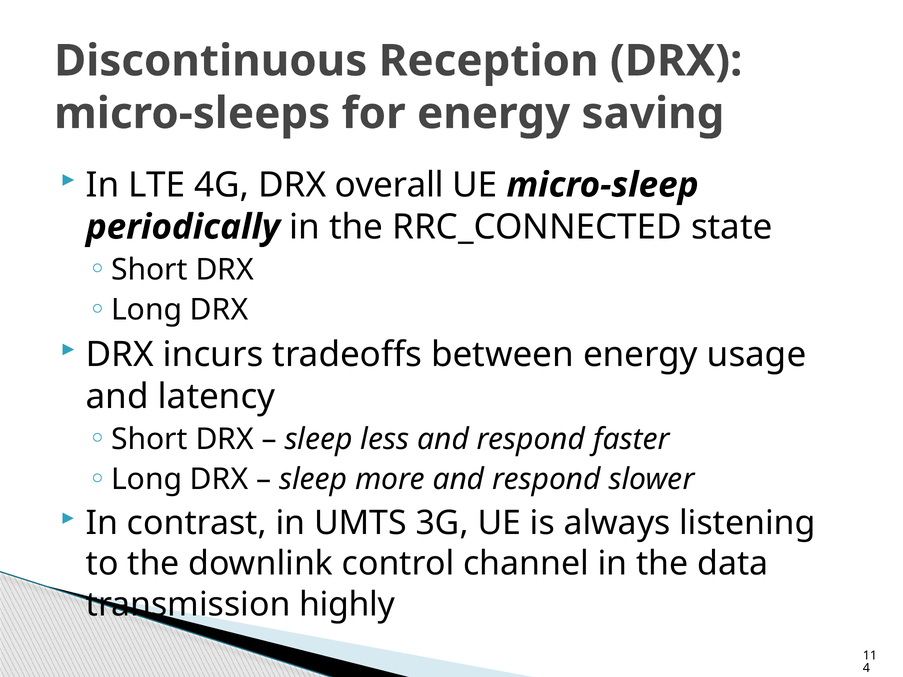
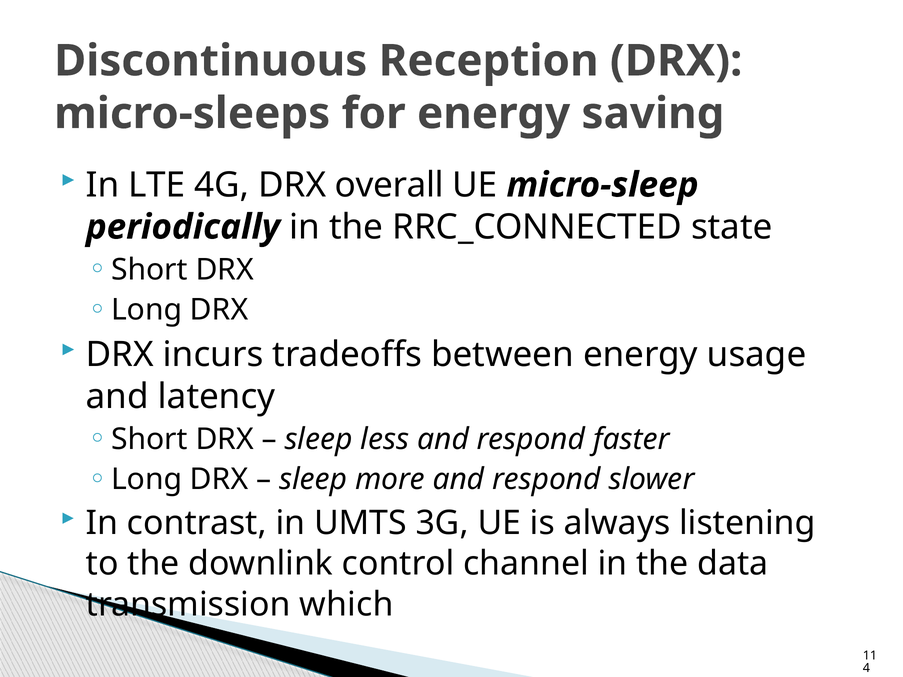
highly: highly -> which
